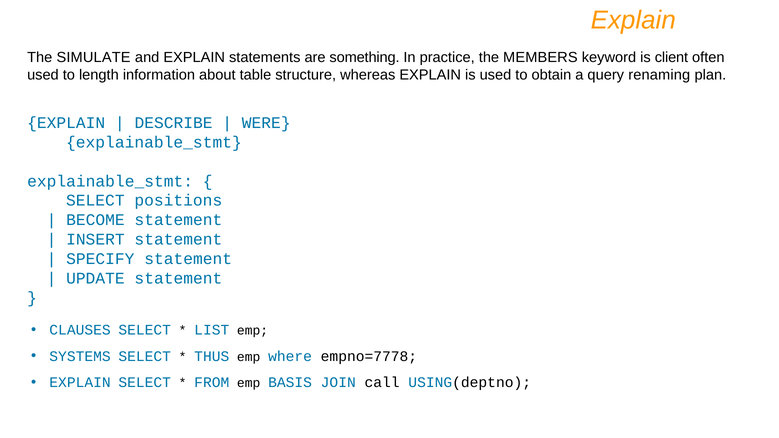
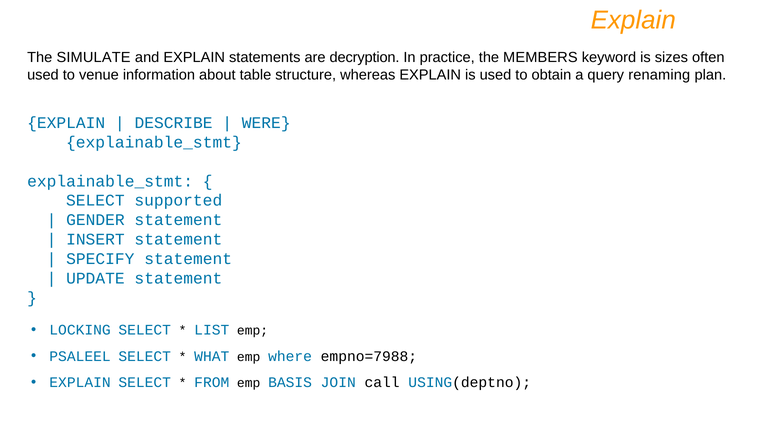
something: something -> decryption
client: client -> sizes
length: length -> venue
positions: positions -> supported
BECOME: BECOME -> GENDER
CLAUSES: CLAUSES -> LOCKING
SYSTEMS: SYSTEMS -> PSALEEL
THUS: THUS -> WHAT
empno=7778: empno=7778 -> empno=7988
